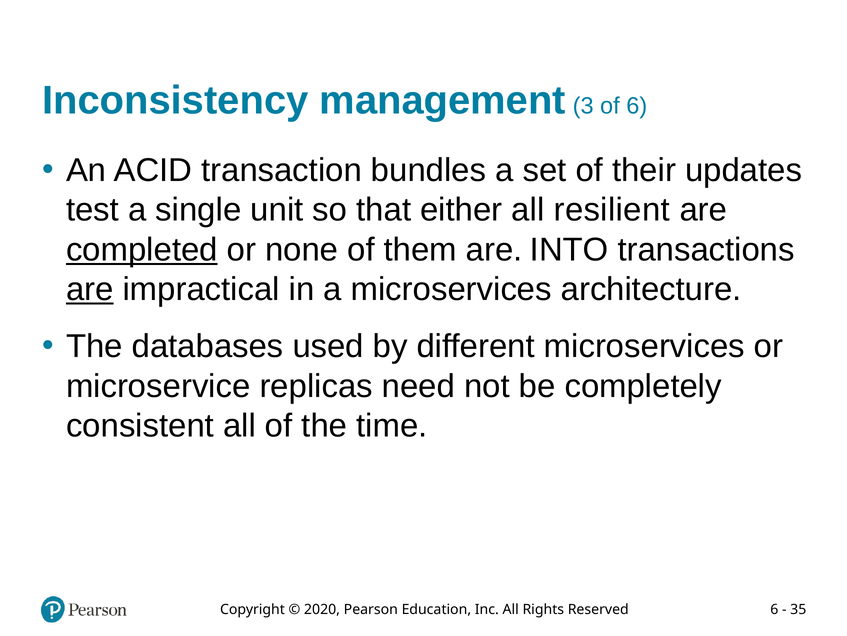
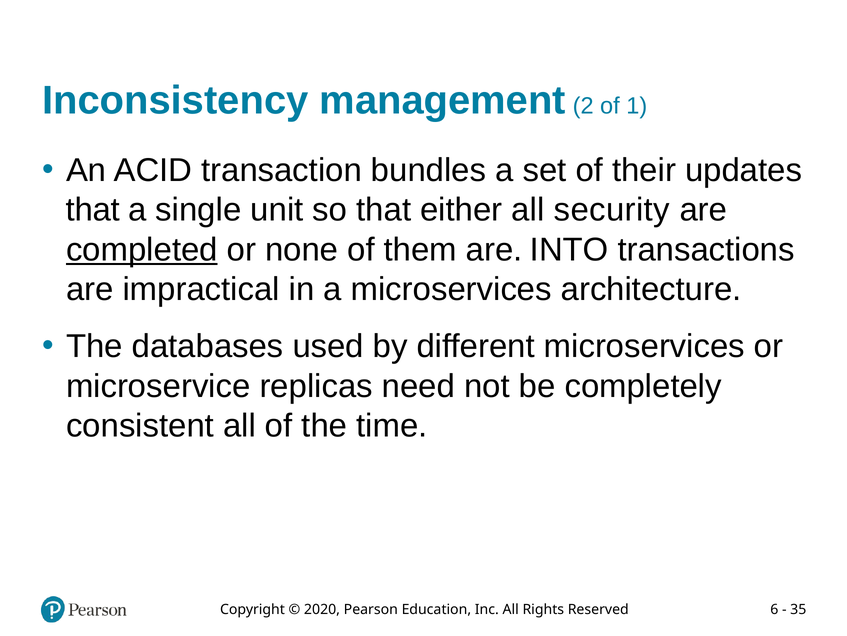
3: 3 -> 2
of 6: 6 -> 1
test at (93, 210): test -> that
resilient: resilient -> security
are at (90, 289) underline: present -> none
